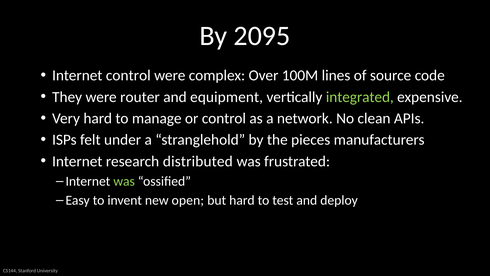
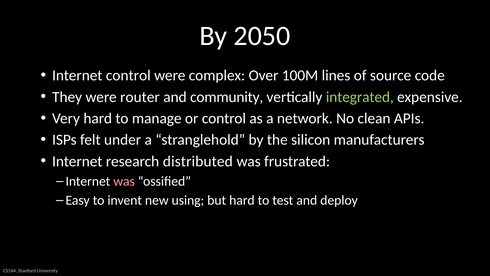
2095: 2095 -> 2050
equipment: equipment -> community
pieces: pieces -> silicon
was at (124, 181) colour: light green -> pink
open: open -> using
